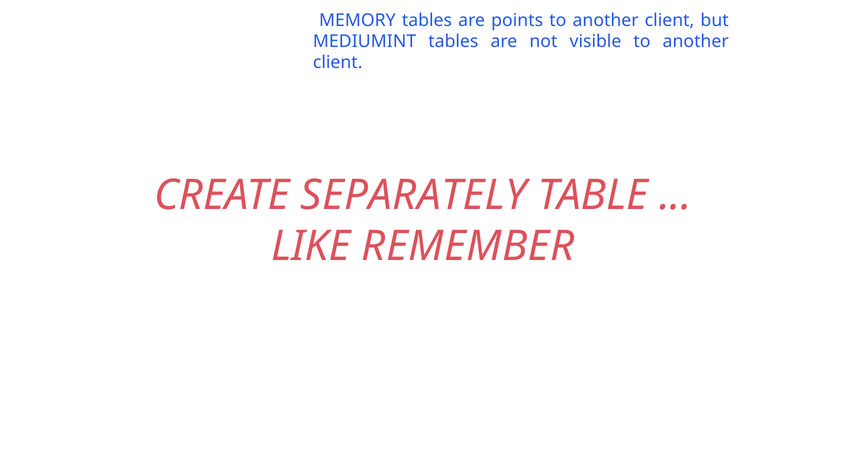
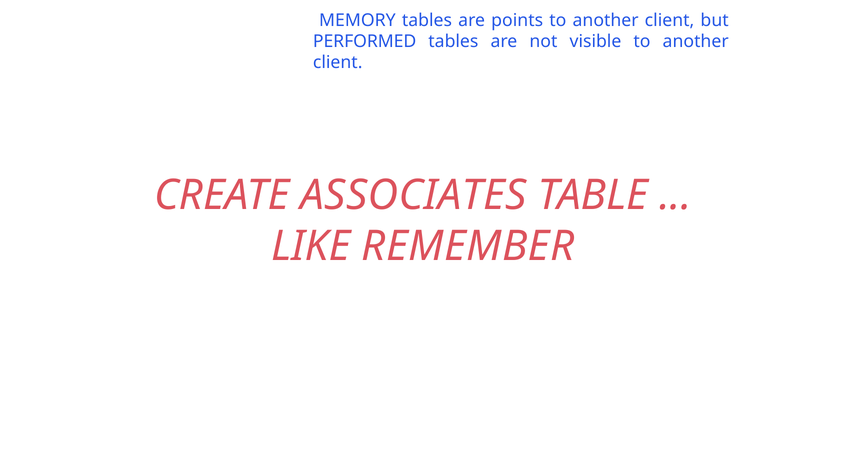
MEDIUMINT: MEDIUMINT -> PERFORMED
SEPARATELY: SEPARATELY -> ASSOCIATES
